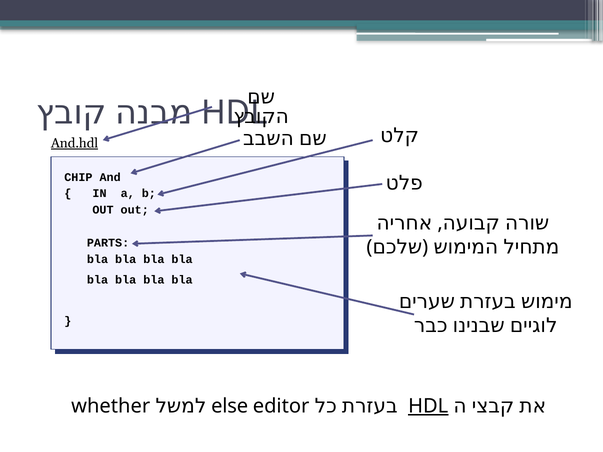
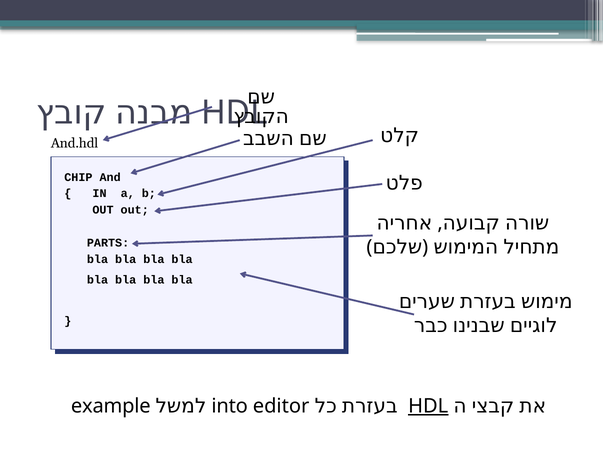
And.hdl underline: present -> none
whether: whether -> example
else: else -> into
